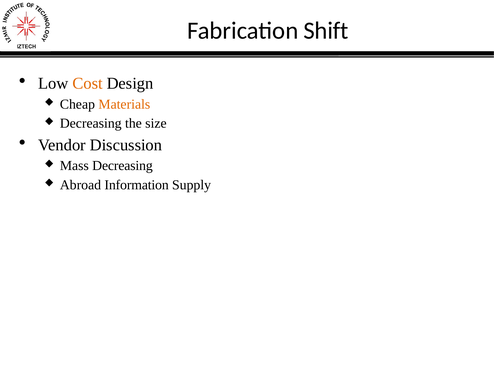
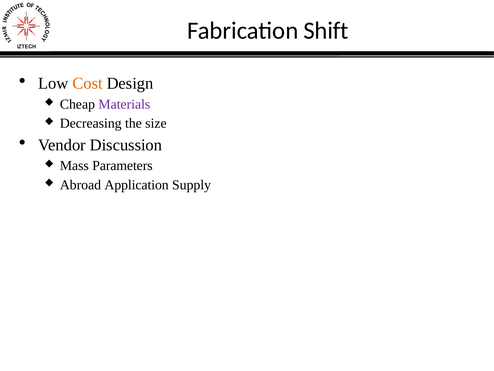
Materials colour: orange -> purple
Mass Decreasing: Decreasing -> Parameters
Information: Information -> Application
